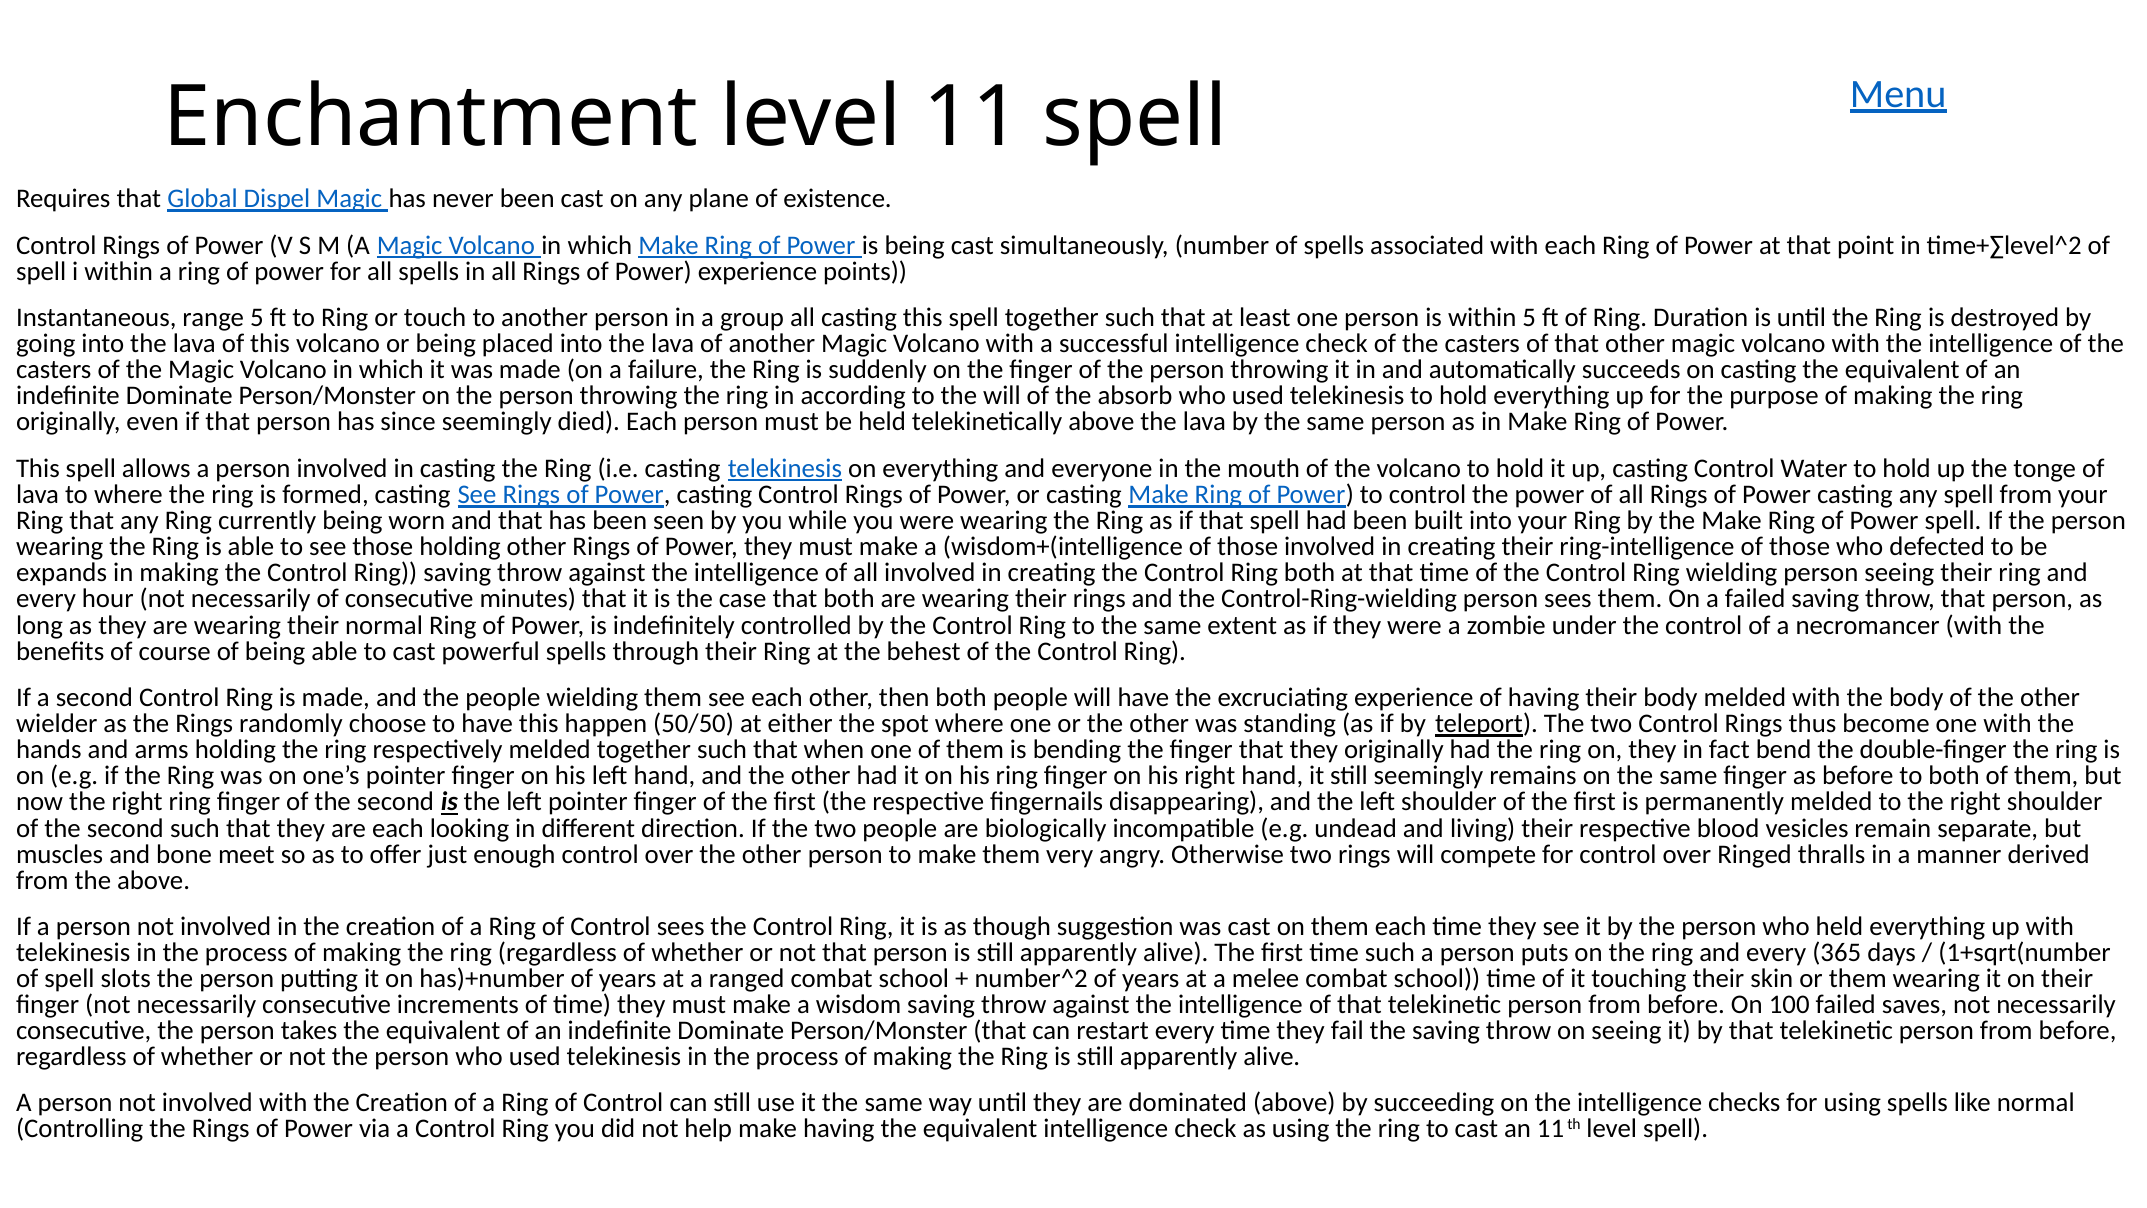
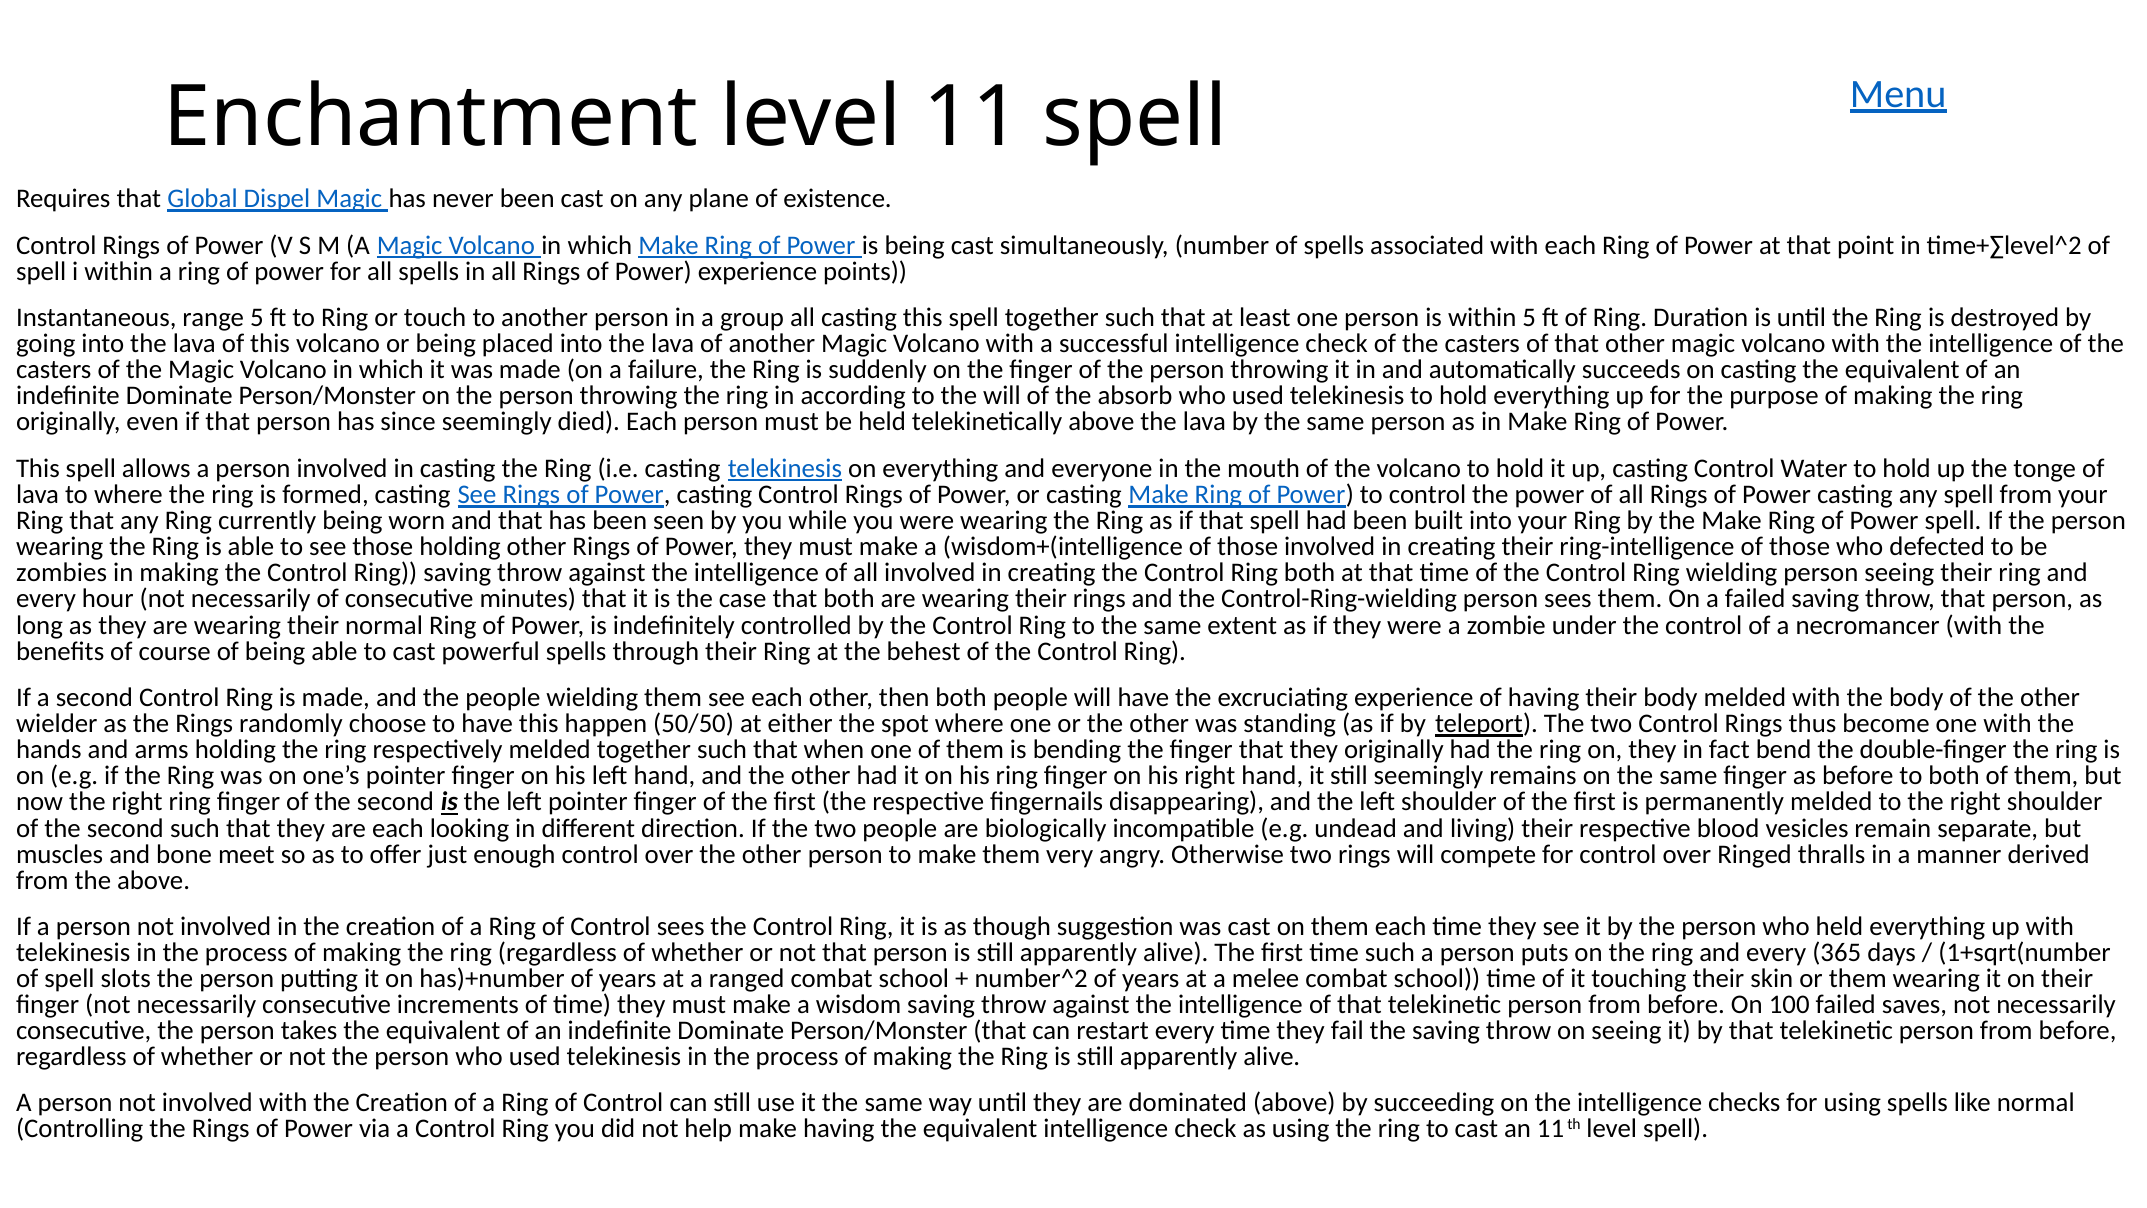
expands: expands -> zombies
